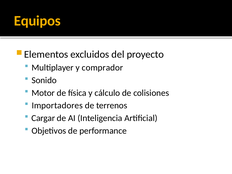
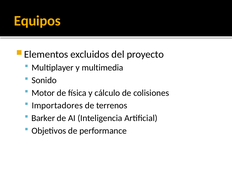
comprador: comprador -> multimedia
Cargar: Cargar -> Barker
